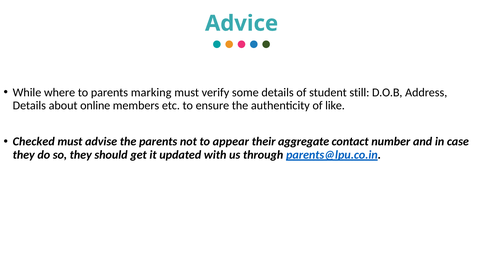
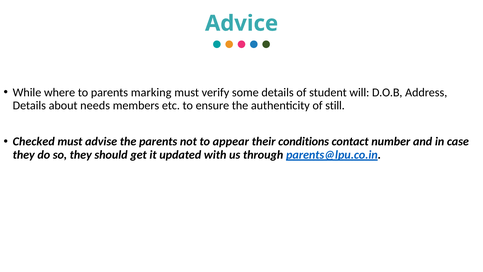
still: still -> will
online: online -> needs
like: like -> still
aggregate: aggregate -> conditions
